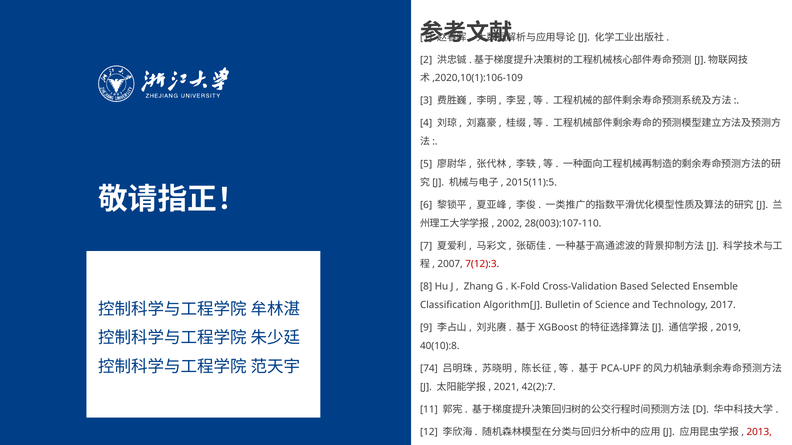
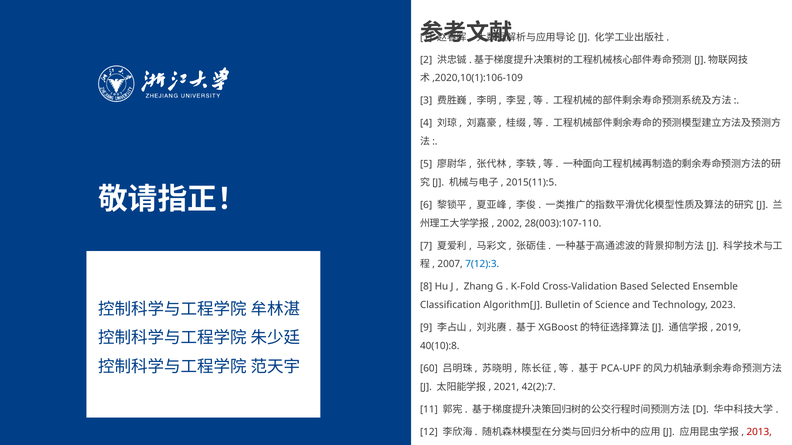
7(12):3 colour: red -> blue
2017: 2017 -> 2023
74: 74 -> 60
